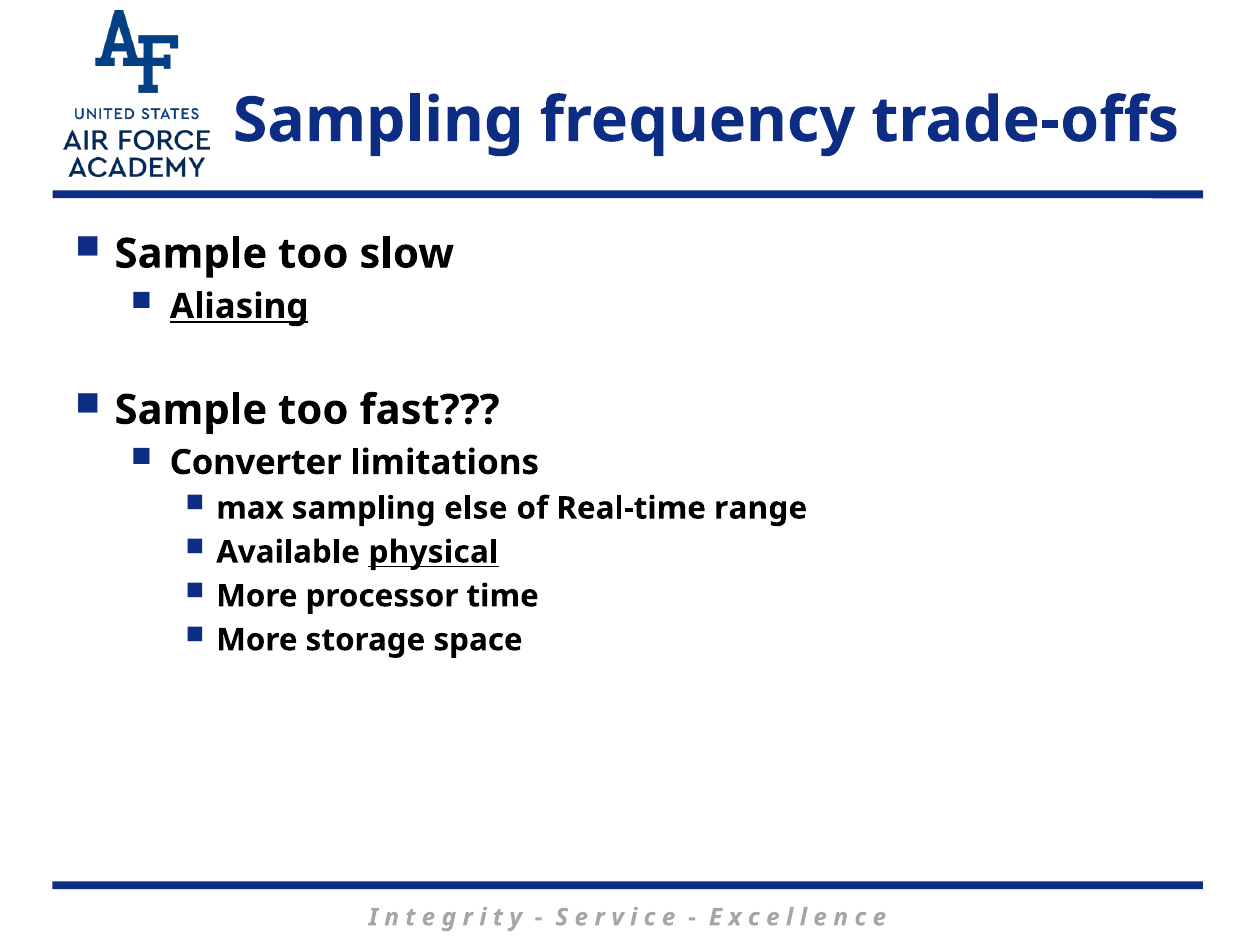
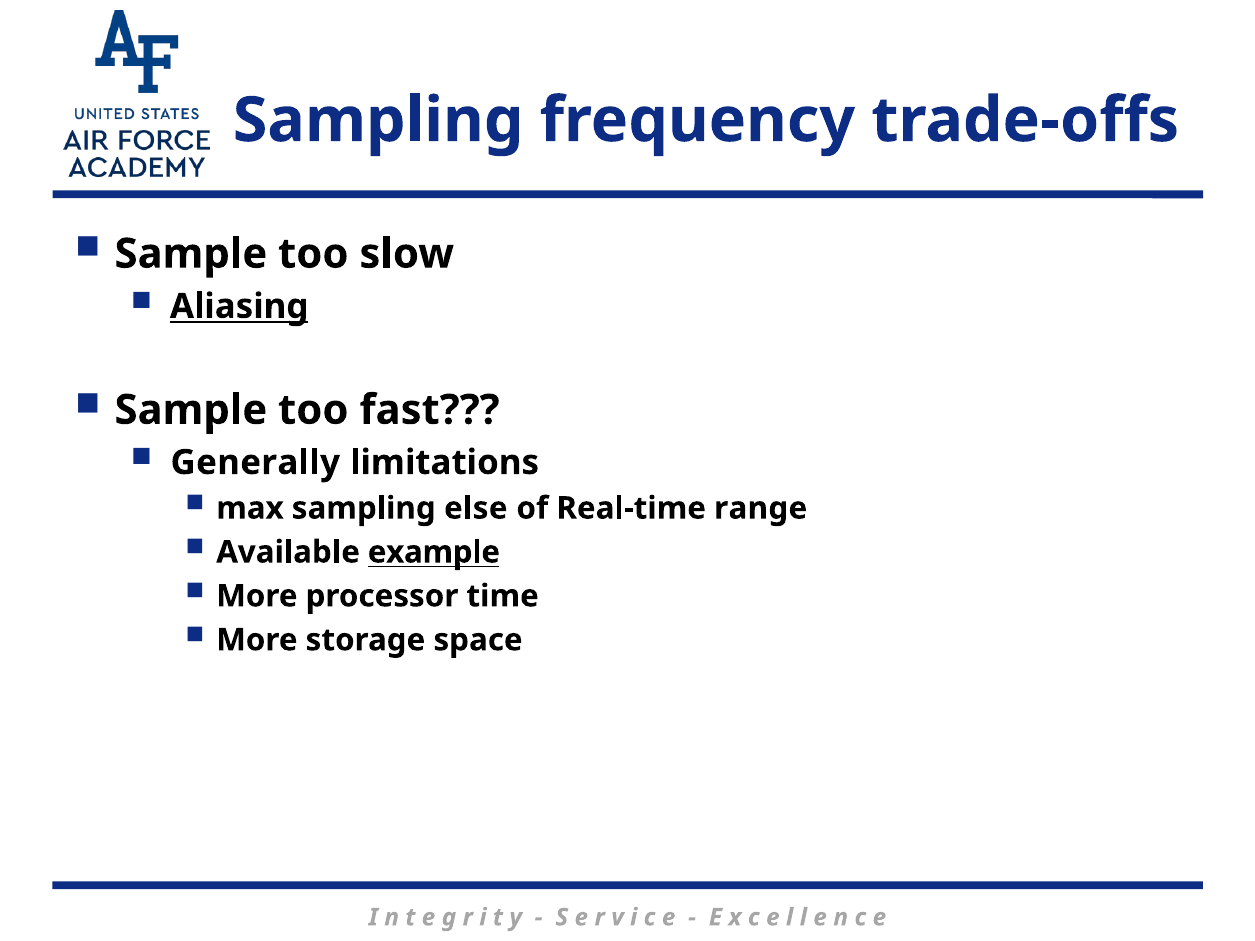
Converter: Converter -> Generally
physical: physical -> example
